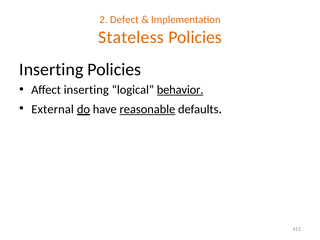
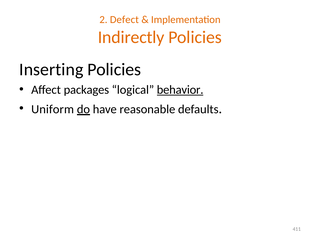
Stateless: Stateless -> Indirectly
Affect inserting: inserting -> packages
External: External -> Uniform
reasonable underline: present -> none
